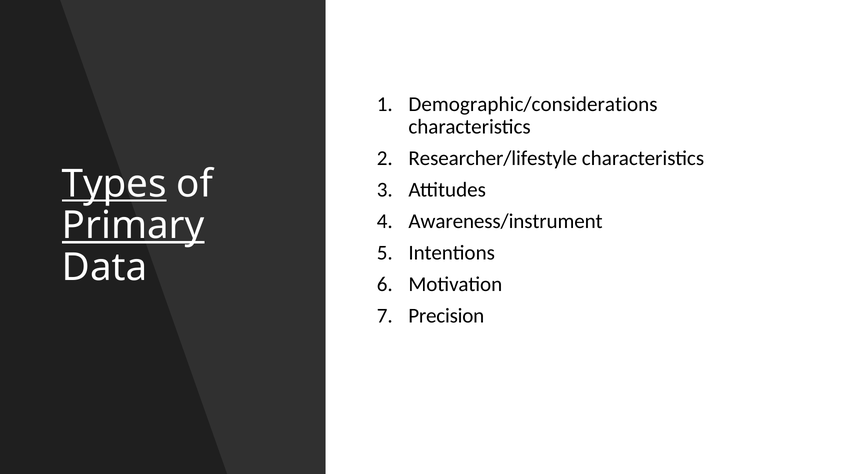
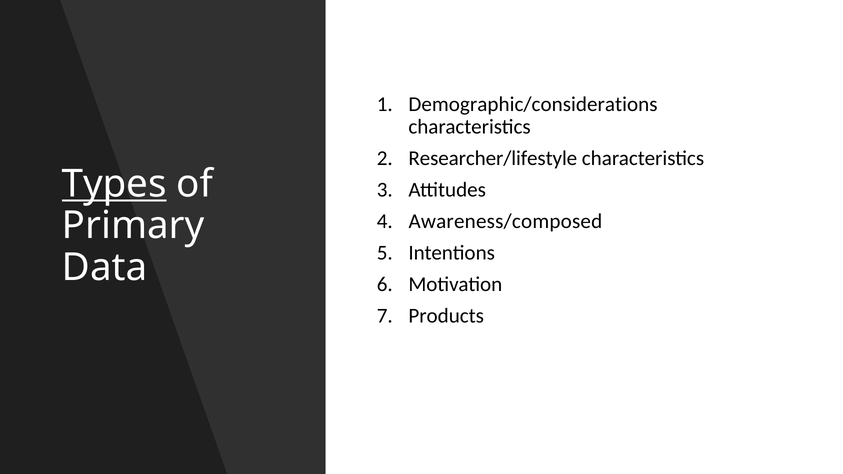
Awareness/instrument: Awareness/instrument -> Awareness/composed
Primary underline: present -> none
Precision: Precision -> Products
